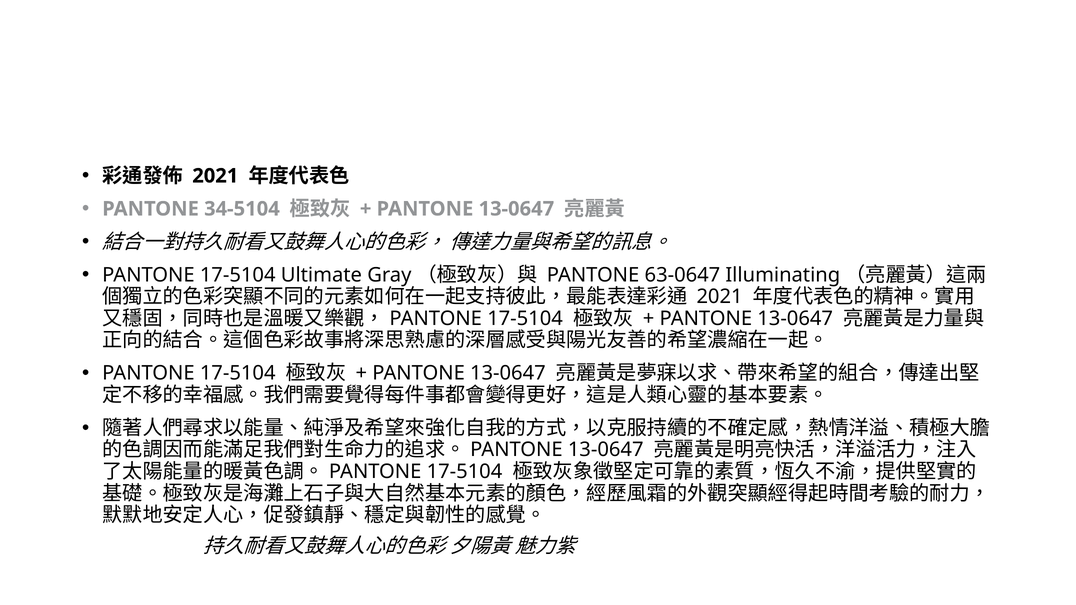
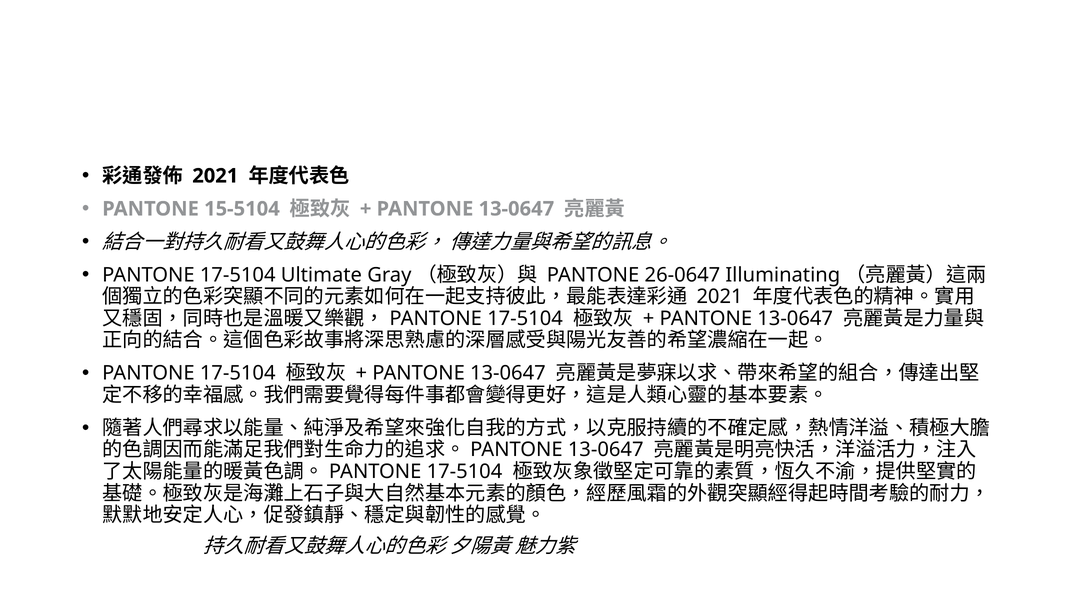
34-5104: 34-5104 -> 15-5104
63-0647: 63-0647 -> 26-0647
